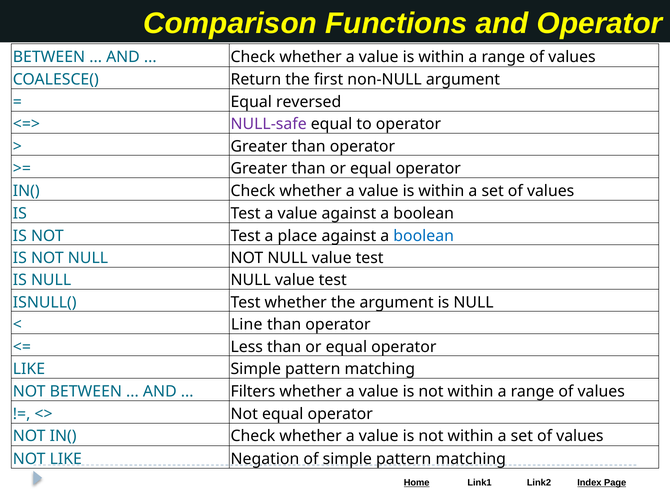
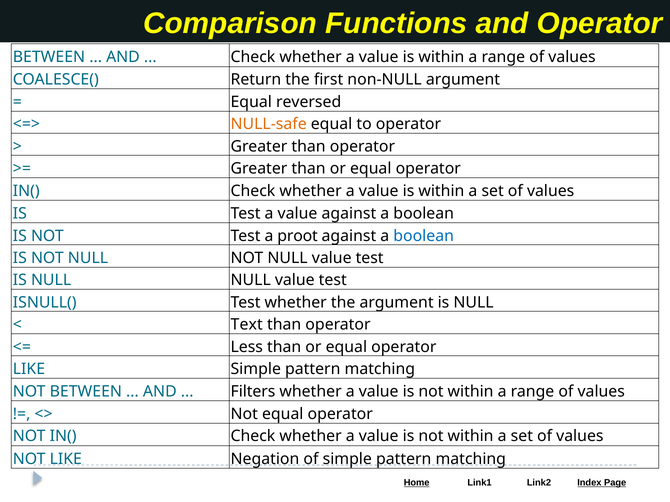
NULL-safe colour: purple -> orange
place: place -> proot
Line: Line -> Text
